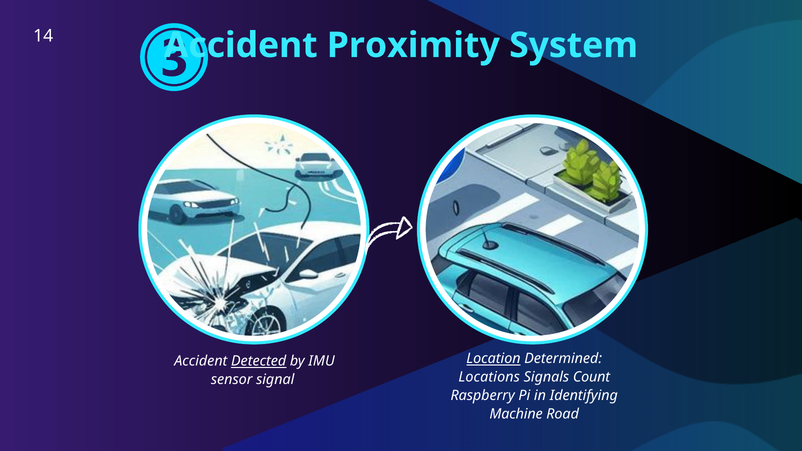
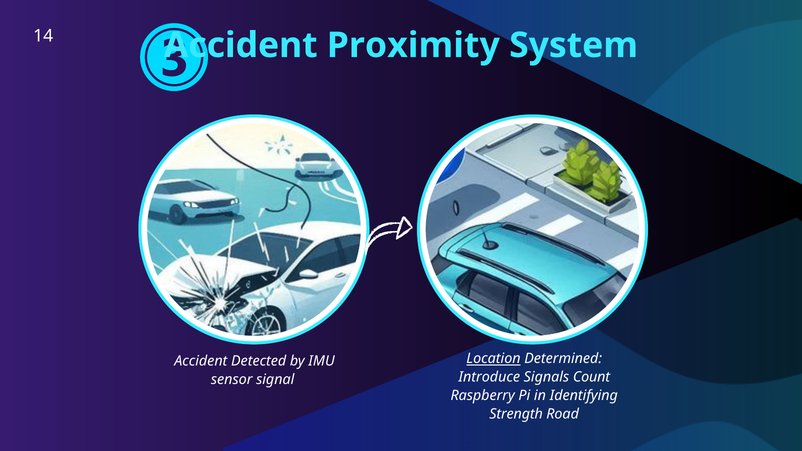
Detected underline: present -> none
Locations: Locations -> Introduce
Machine: Machine -> Strength
